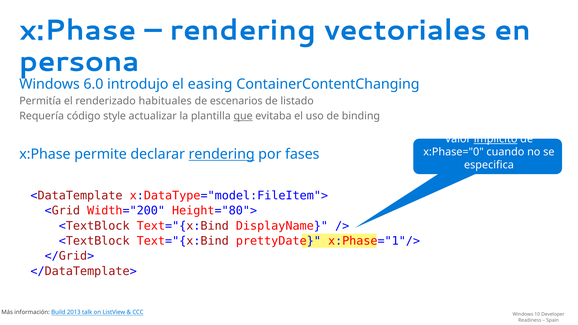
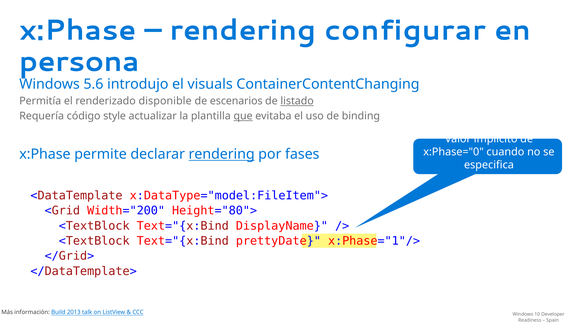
vectoriales: vectoriales -> configurar
6.0: 6.0 -> 5.6
easing: easing -> visuals
habituales: habituales -> disponible
listado underline: none -> present
implícito underline: present -> none
